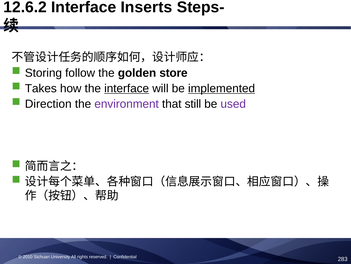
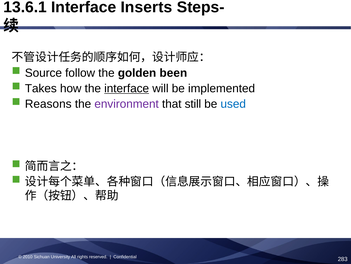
12.6.2: 12.6.2 -> 13.6.1
Storing: Storing -> Source
store: store -> been
implemented underline: present -> none
Direction: Direction -> Reasons
used colour: purple -> blue
